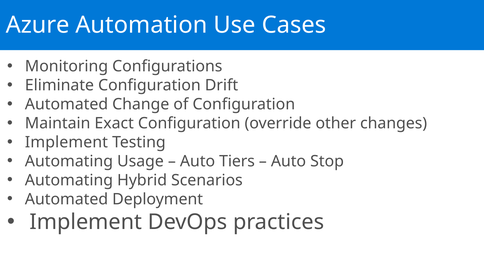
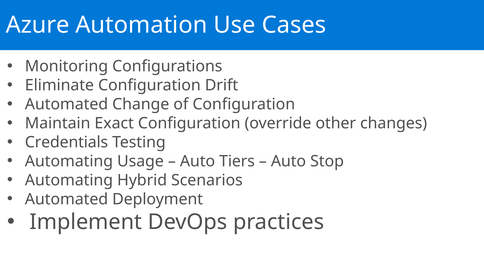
Implement at (66, 142): Implement -> Credentials
